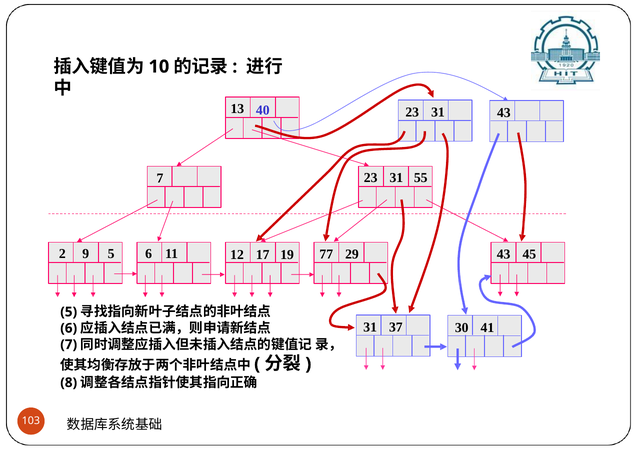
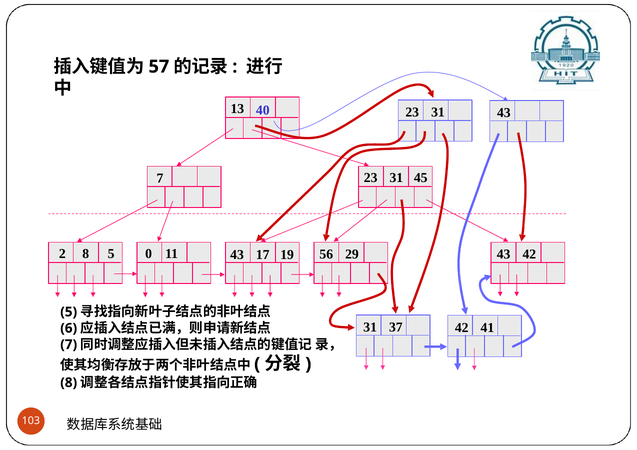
10: 10 -> 57
55: 55 -> 45
2 9: 9 -> 8
5 6: 6 -> 0
11 12: 12 -> 43
77: 77 -> 56
45 at (529, 255): 45 -> 42
37 30: 30 -> 42
